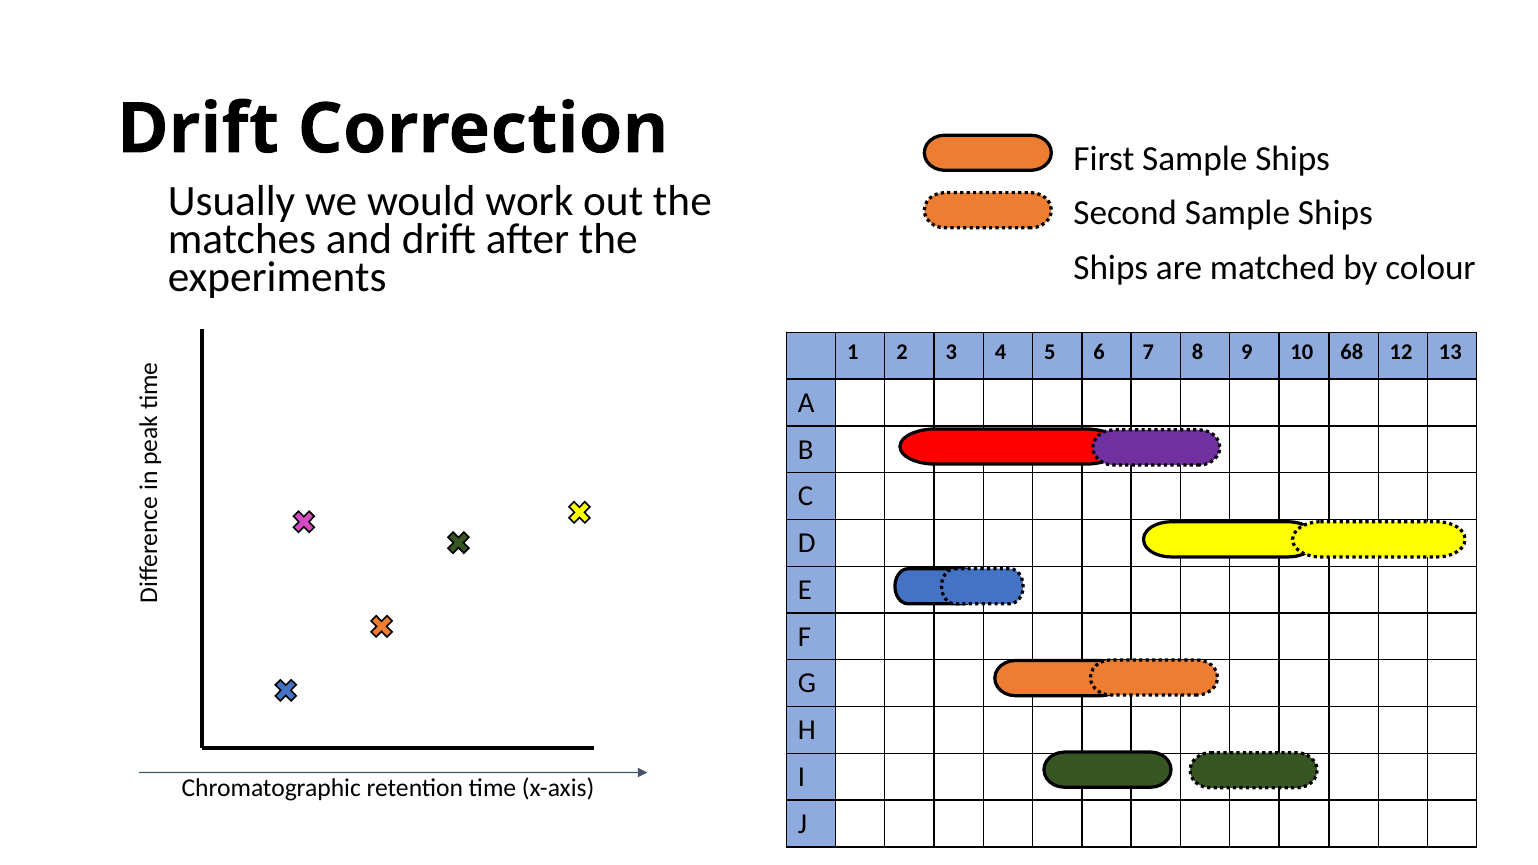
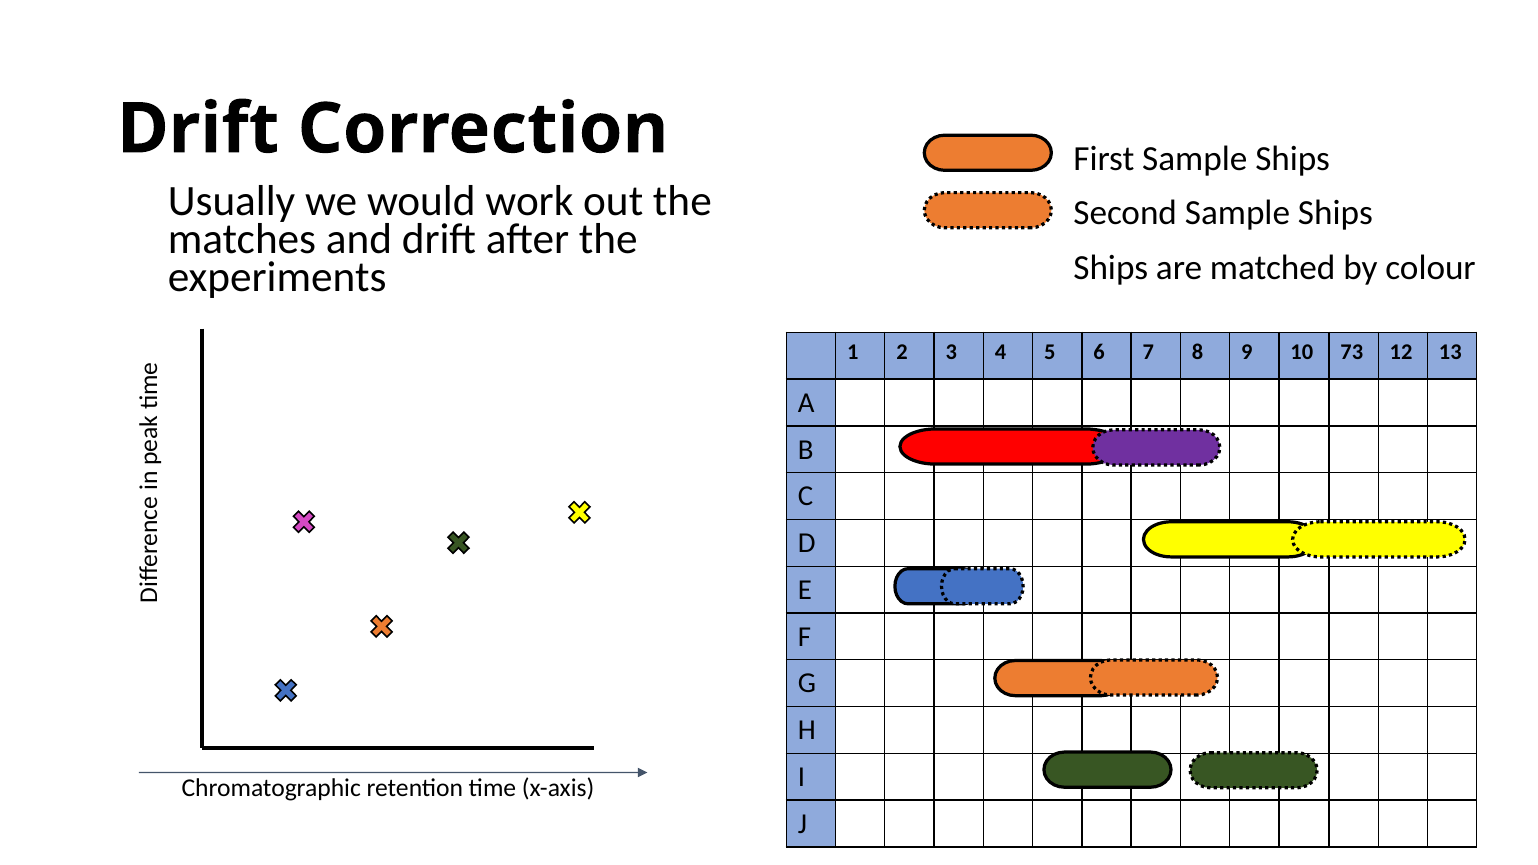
68: 68 -> 73
